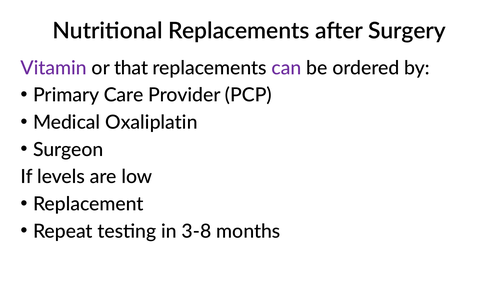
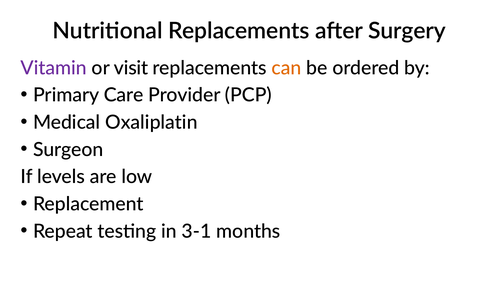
that: that -> visit
can colour: purple -> orange
3-8: 3-8 -> 3-1
